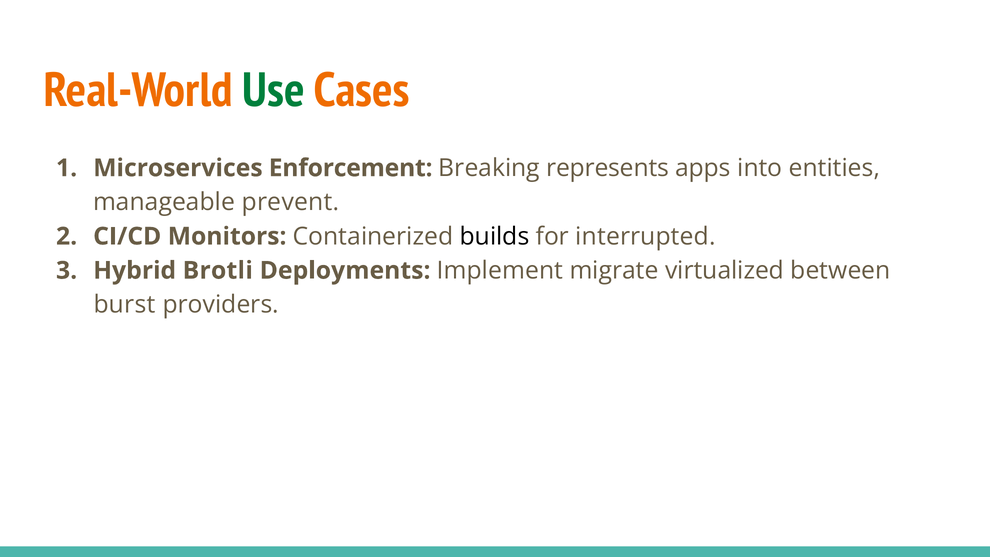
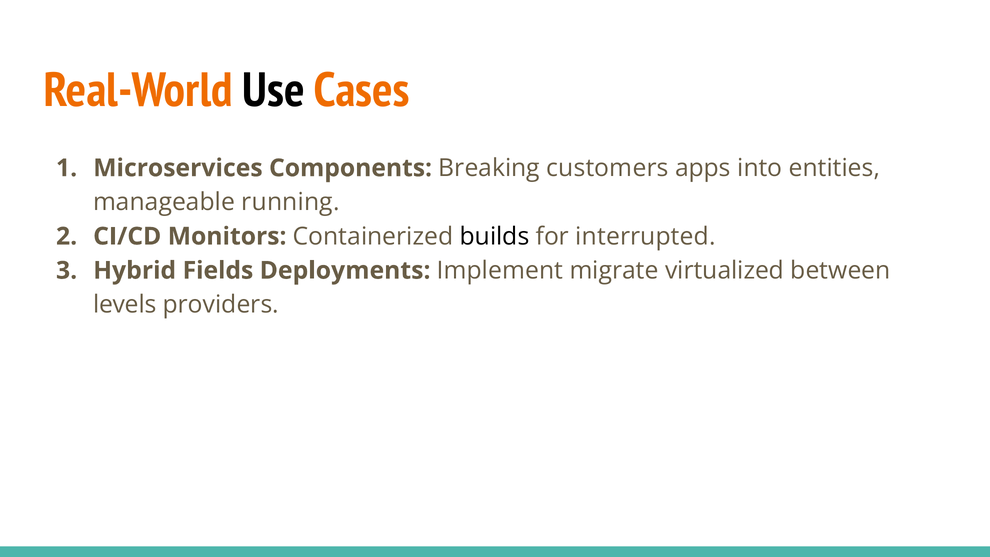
Use colour: green -> black
Enforcement: Enforcement -> Components
represents: represents -> customers
prevent: prevent -> running
Brotli: Brotli -> Fields
burst: burst -> levels
